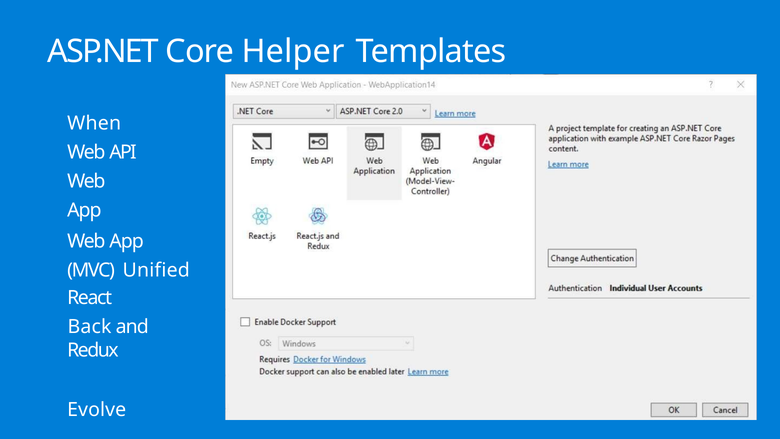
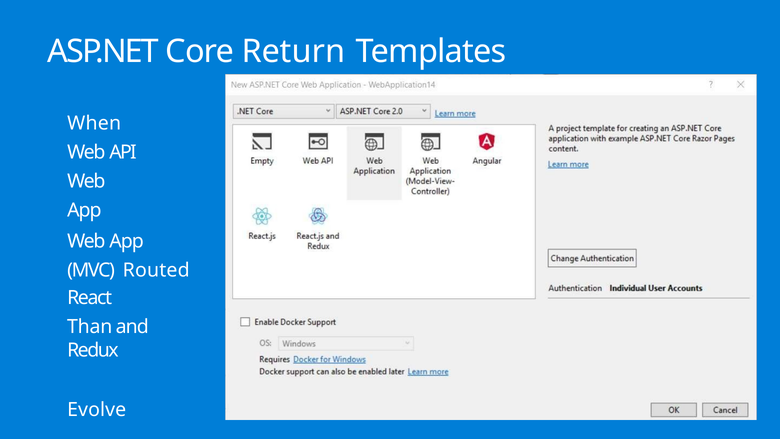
Helper: Helper -> Return
Unified: Unified -> Routed
Back: Back -> Than
